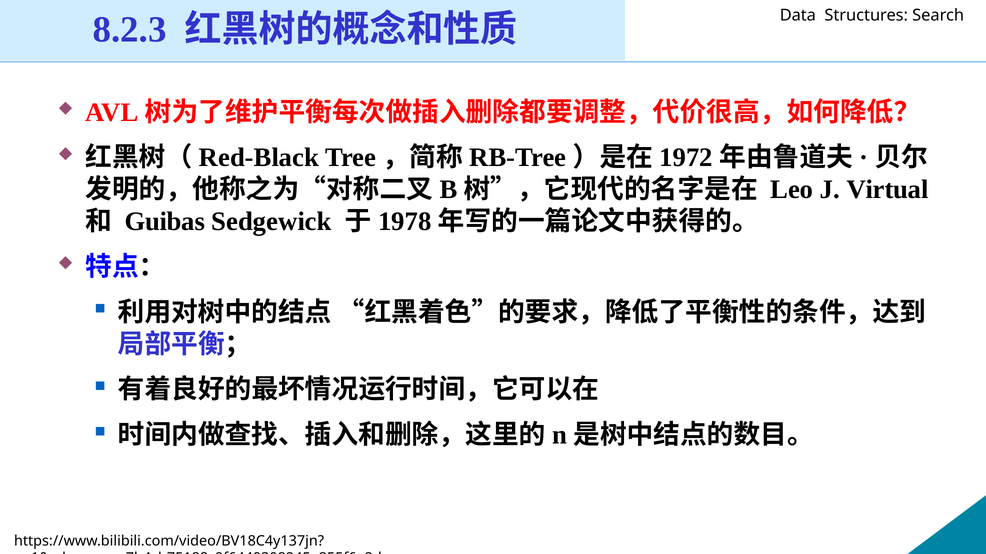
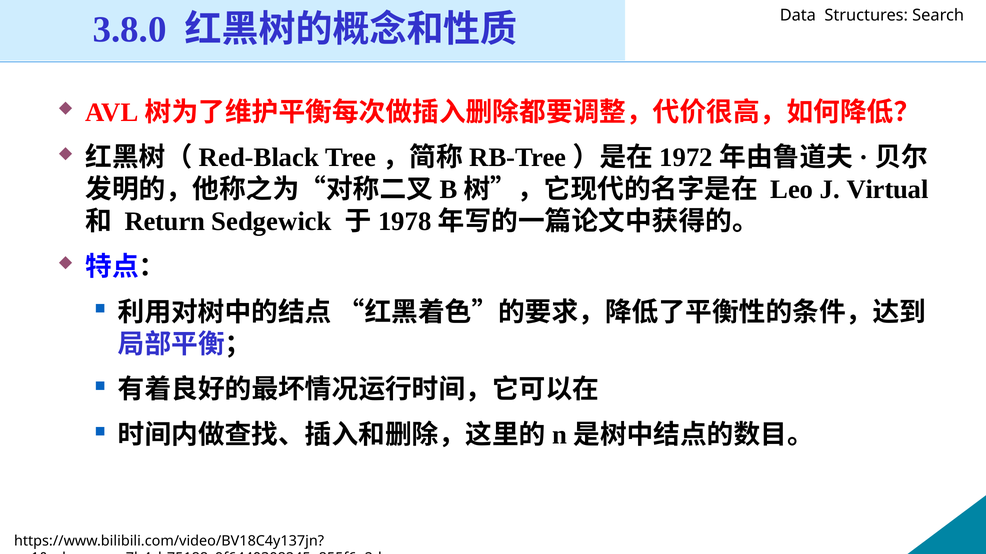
8.2.3: 8.2.3 -> 3.8.0
Guibas: Guibas -> Return
